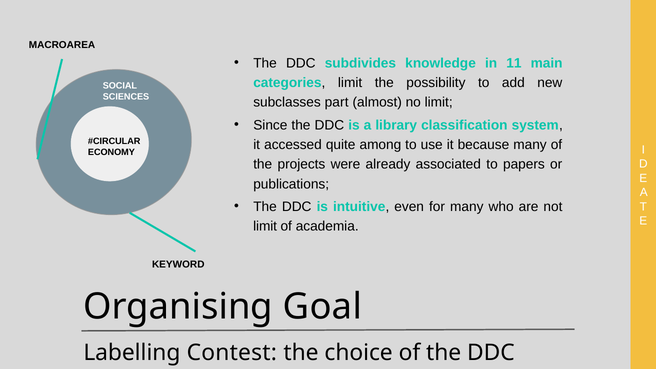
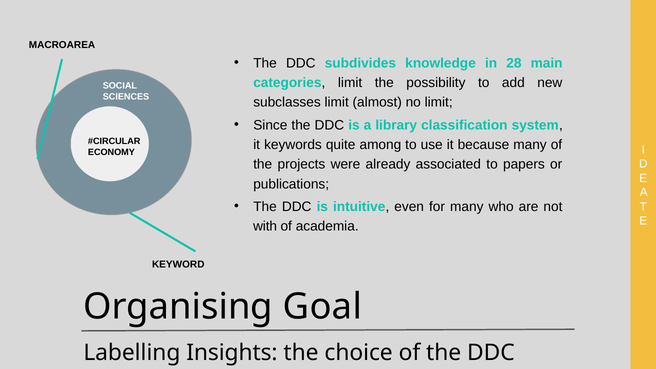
11: 11 -> 28
subclasses part: part -> limit
accessed: accessed -> keywords
limit at (265, 226): limit -> with
Contest: Contest -> Insights
